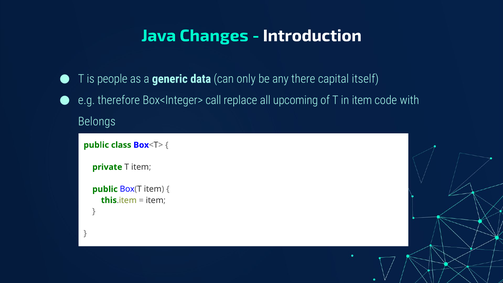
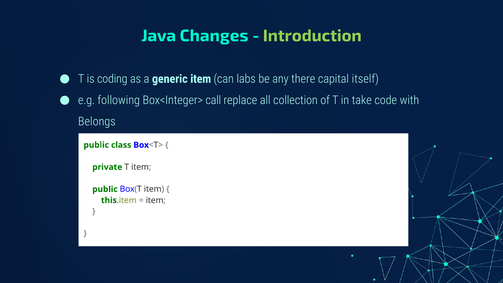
Introduction colour: white -> light green
people: people -> coding
generic data: data -> item
only: only -> labs
therefore: therefore -> following
upcoming: upcoming -> collection
in item: item -> take
